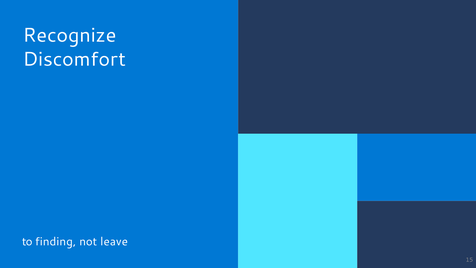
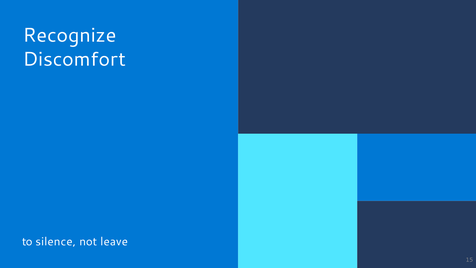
finding: finding -> silence
